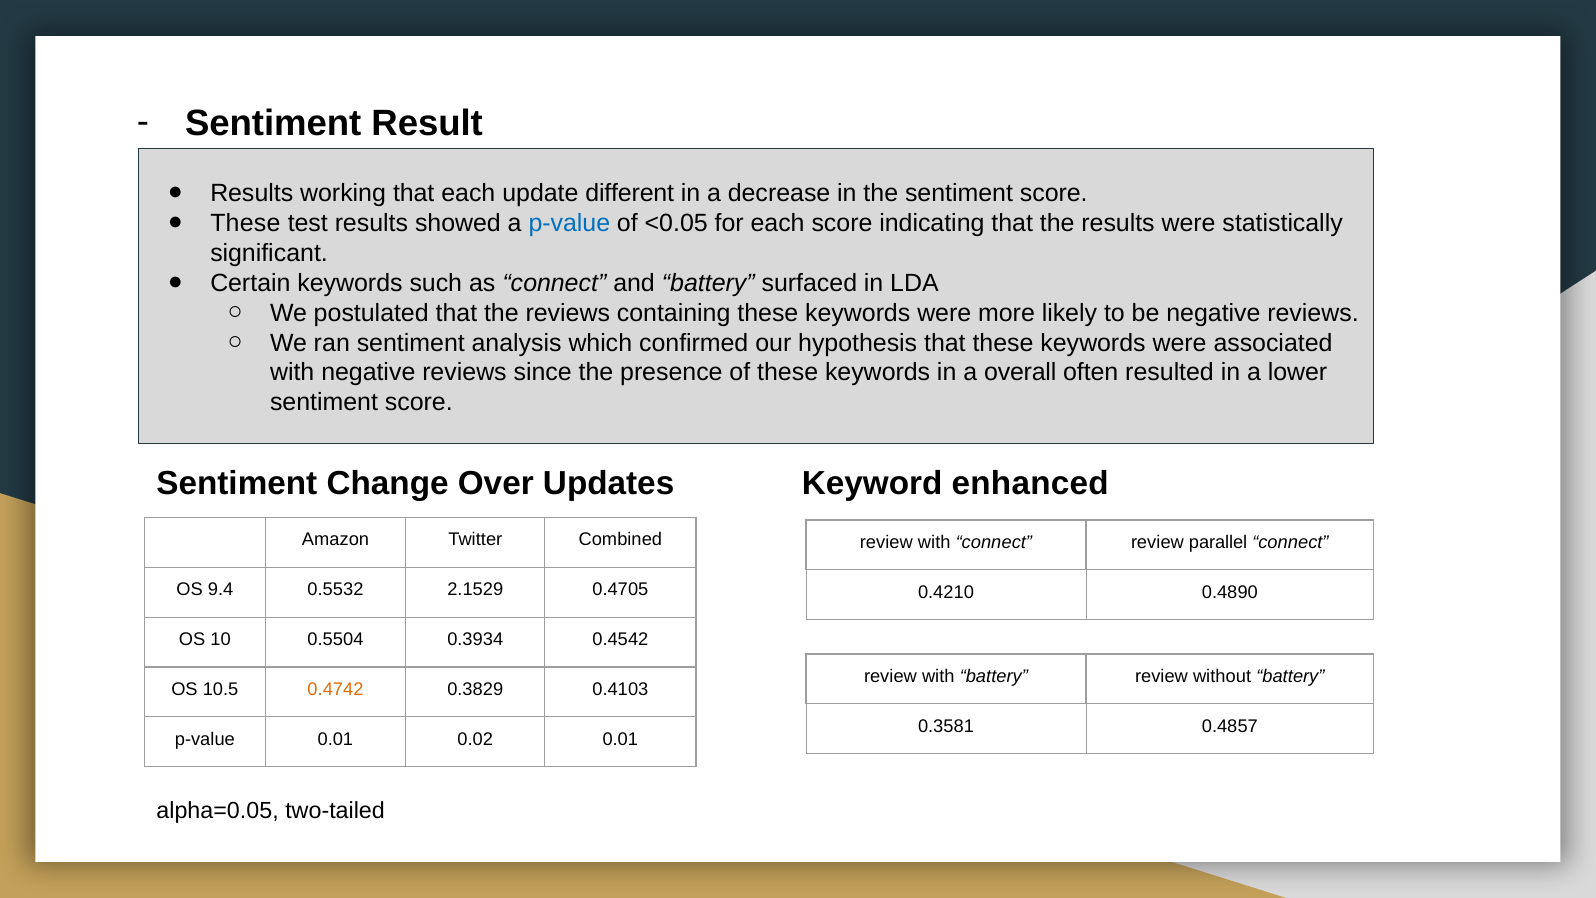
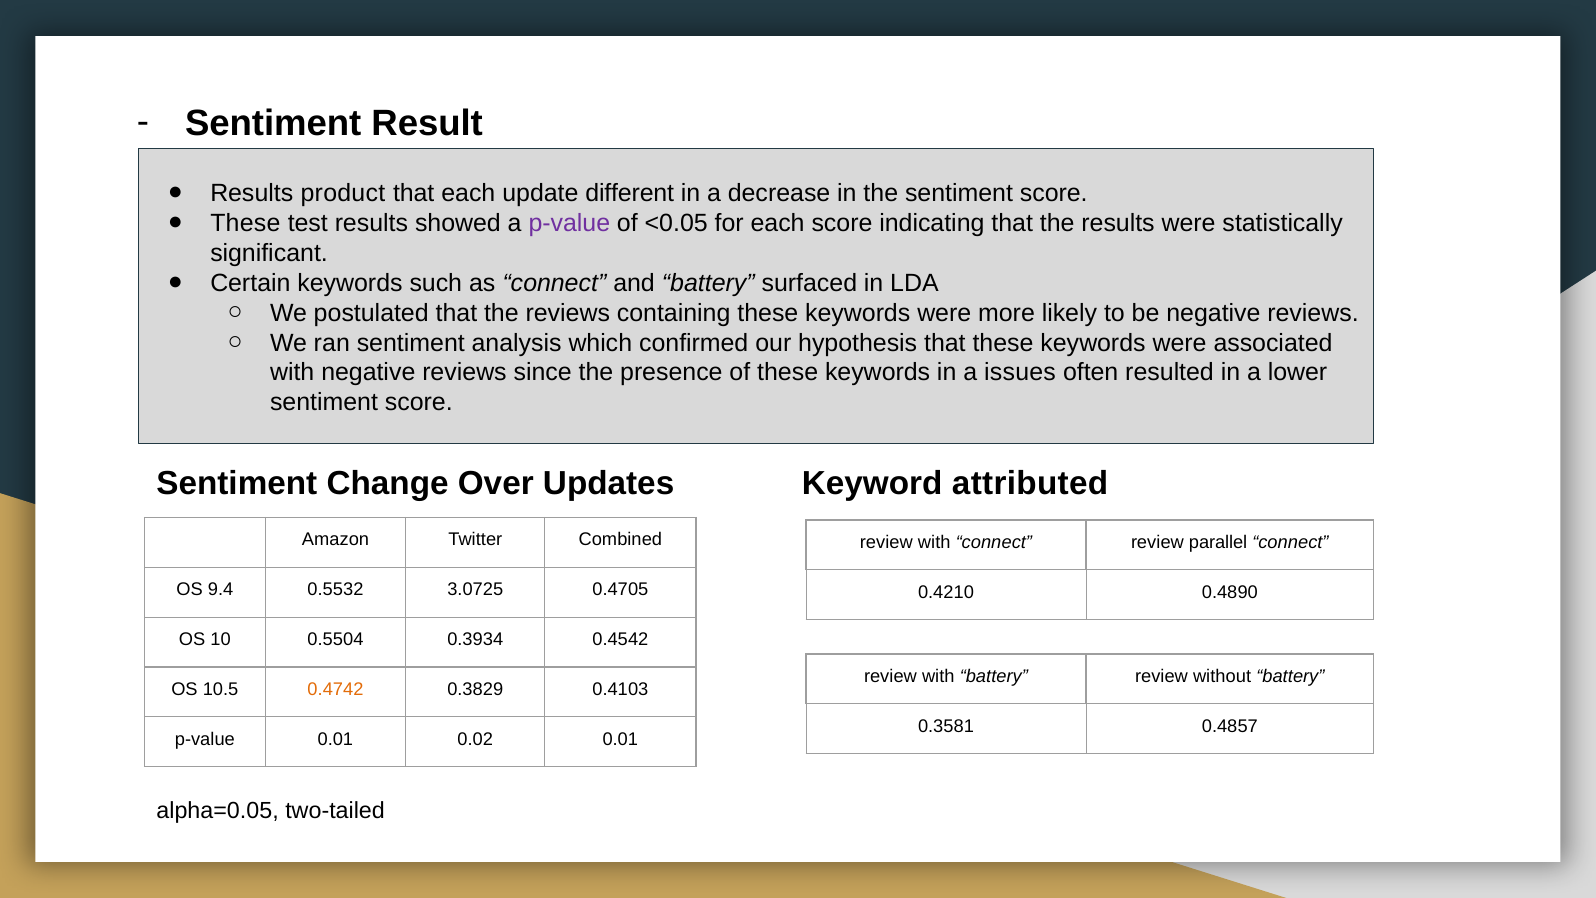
working: working -> product
p-value at (569, 223) colour: blue -> purple
overall: overall -> issues
enhanced: enhanced -> attributed
2.1529: 2.1529 -> 3.0725
